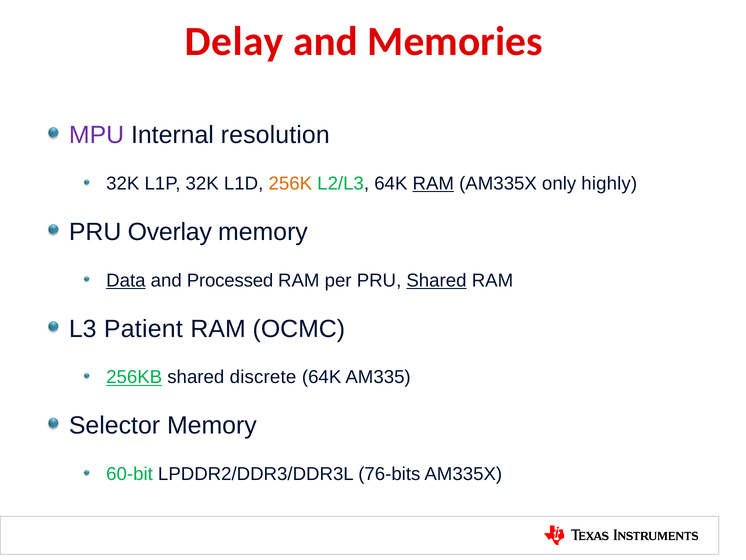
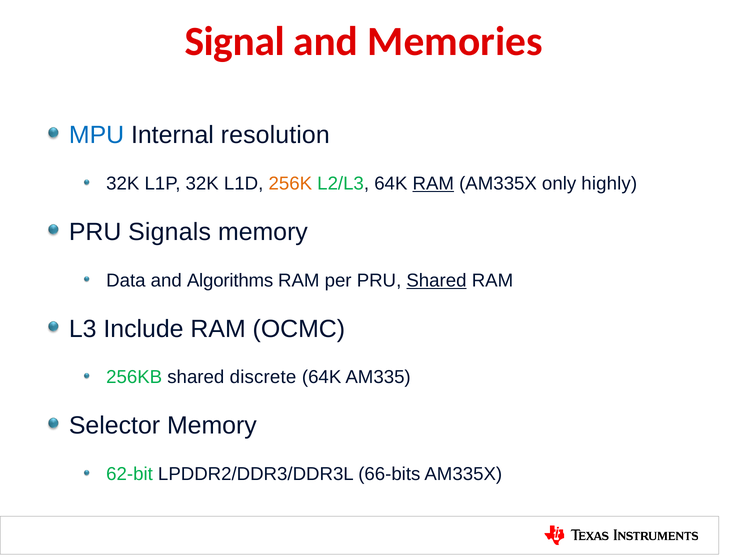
Delay: Delay -> Signal
MPU colour: purple -> blue
Overlay: Overlay -> Signals
Data underline: present -> none
Processed: Processed -> Algorithms
Patient: Patient -> Include
256KB underline: present -> none
60-bit: 60-bit -> 62-bit
76-bits: 76-bits -> 66-bits
